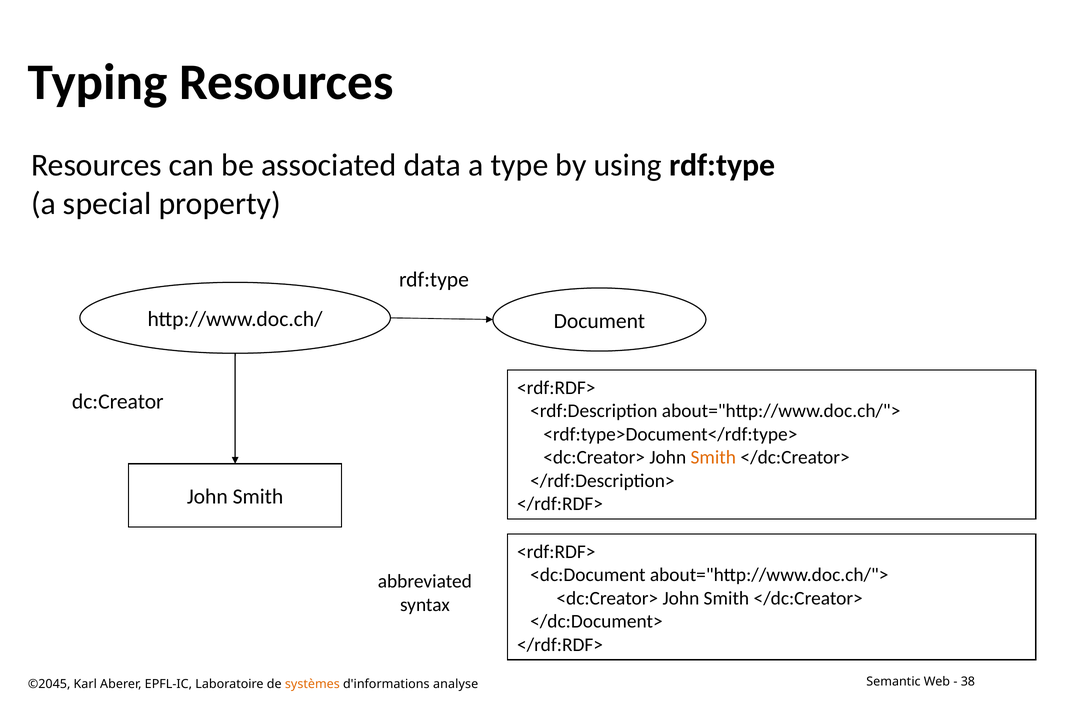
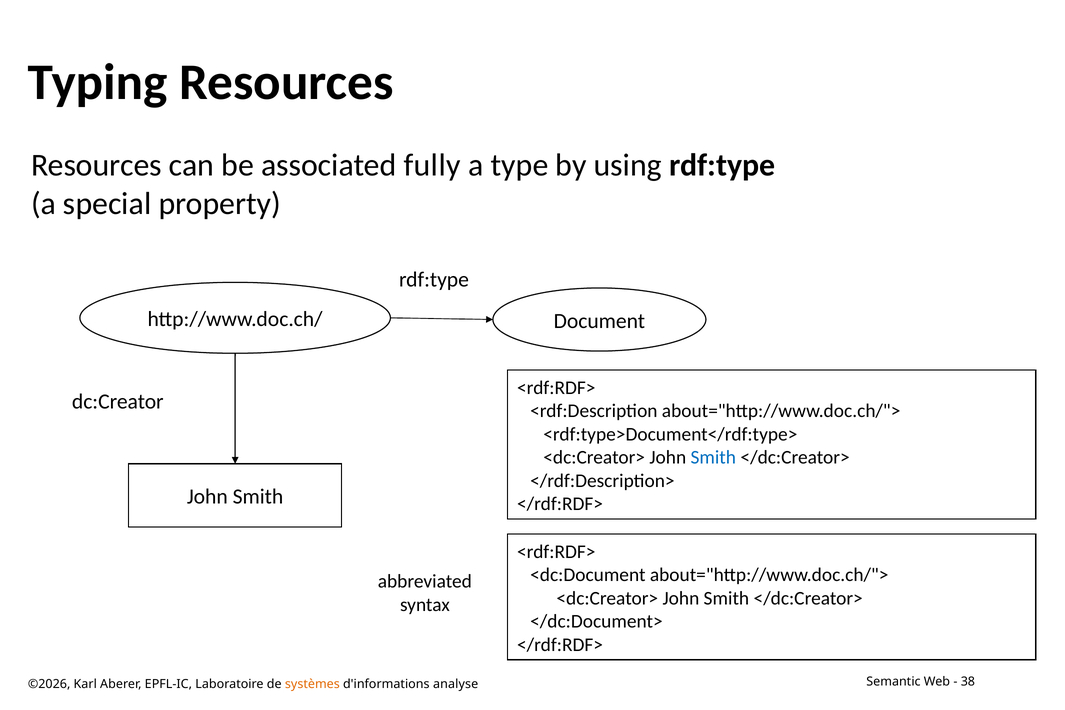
data: data -> fully
Smith at (713, 458) colour: orange -> blue
©2045: ©2045 -> ©2026
